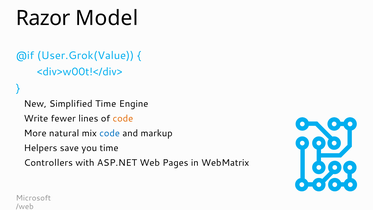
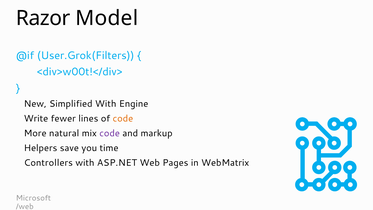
User.Grok(Value: User.Grok(Value -> User.Grok(Filters
Simplified Time: Time -> With
code at (110, 133) colour: blue -> purple
